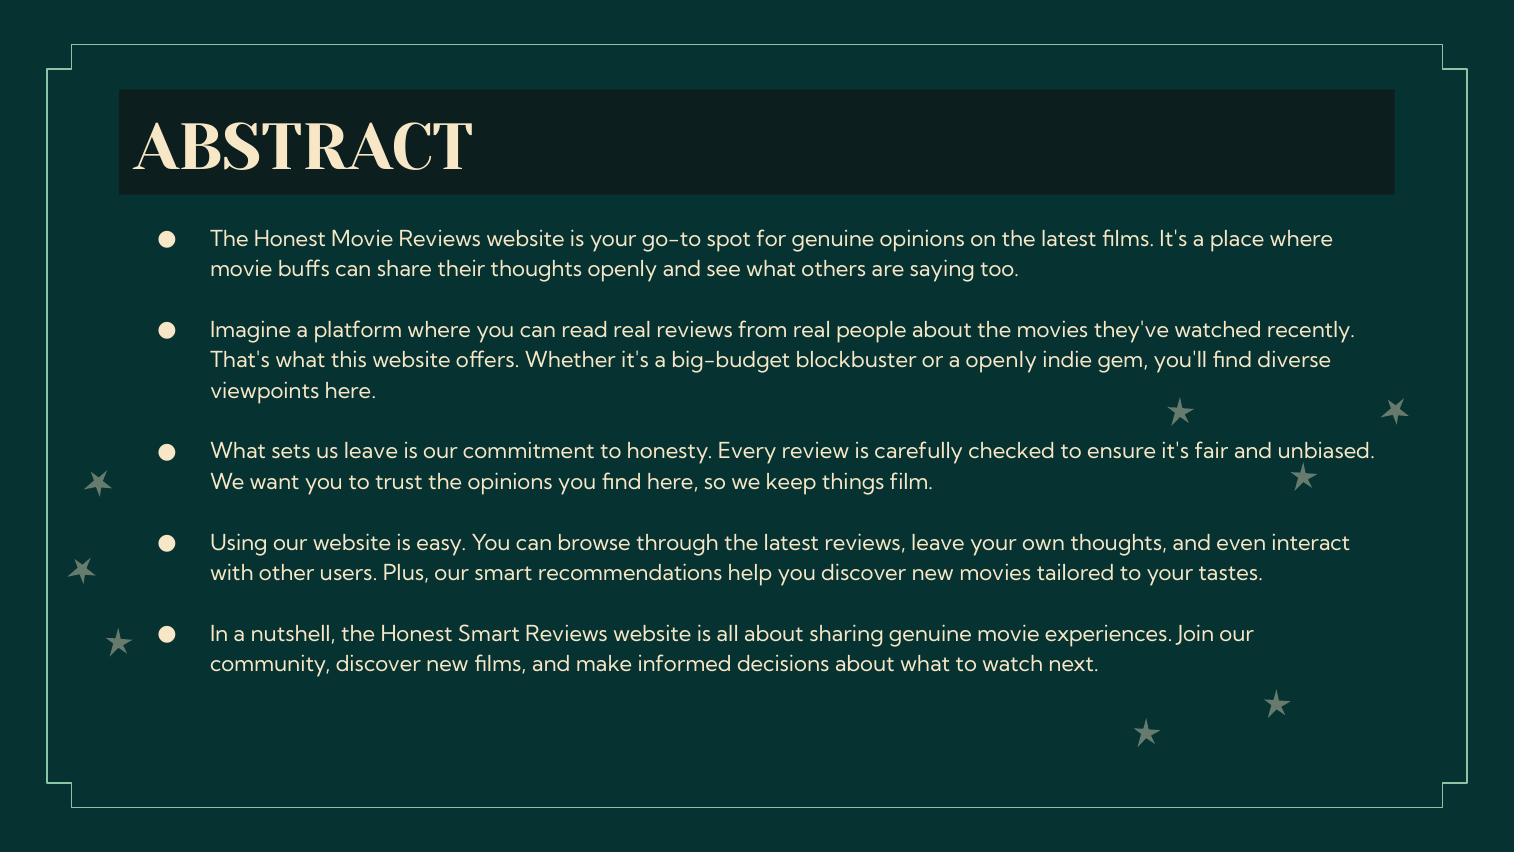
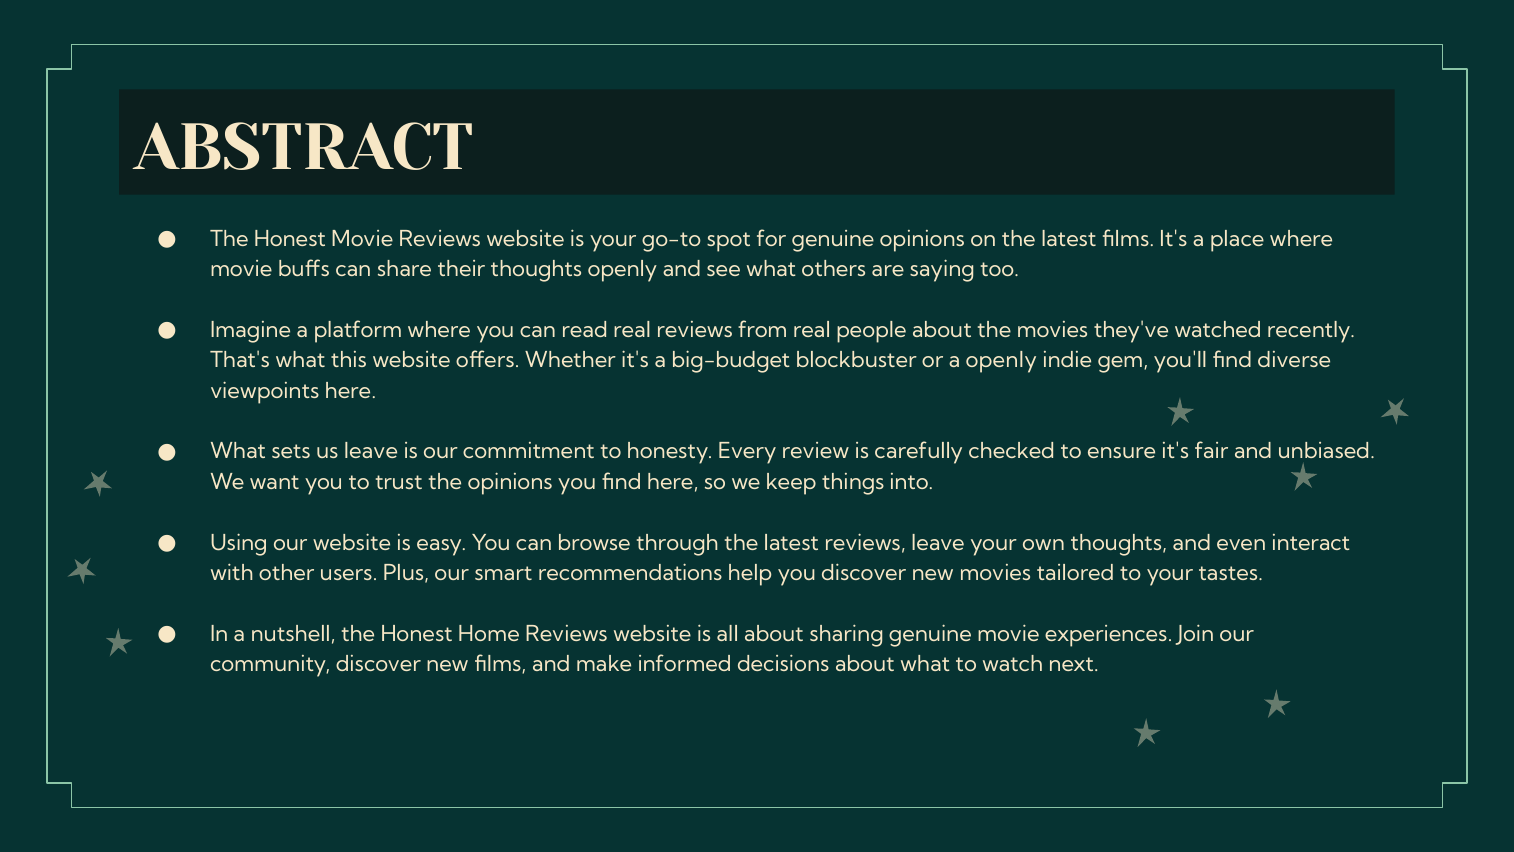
film: film -> into
Honest Smart: Smart -> Home
